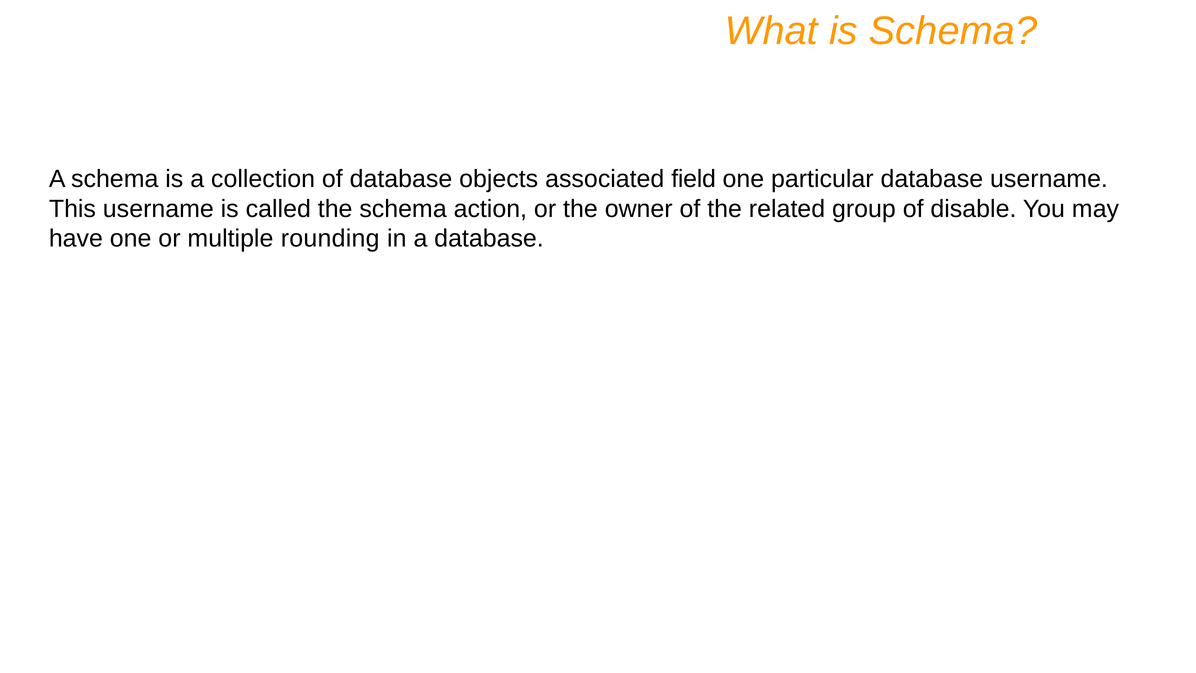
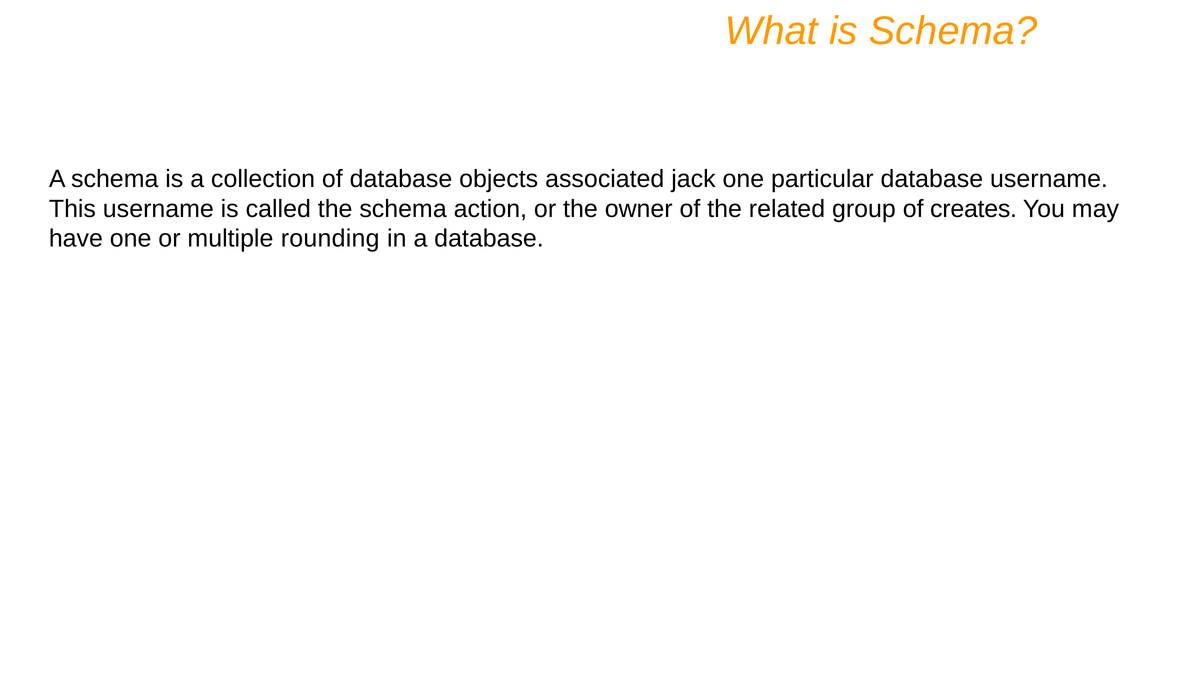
field: field -> jack
disable: disable -> creates
